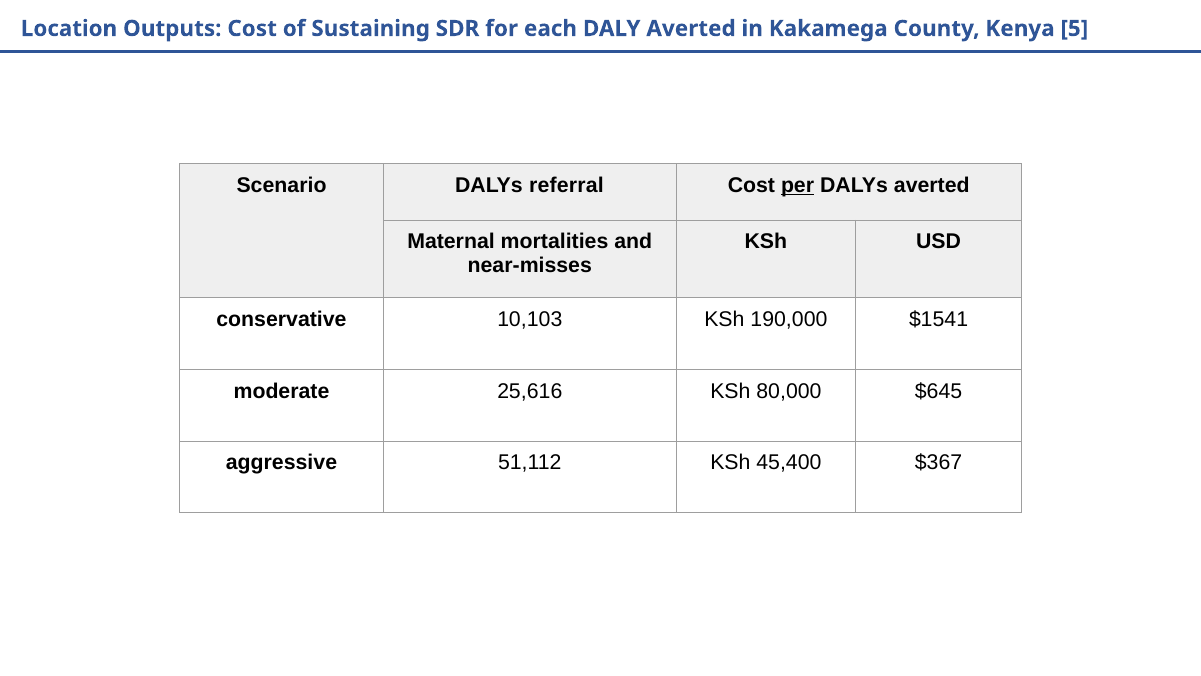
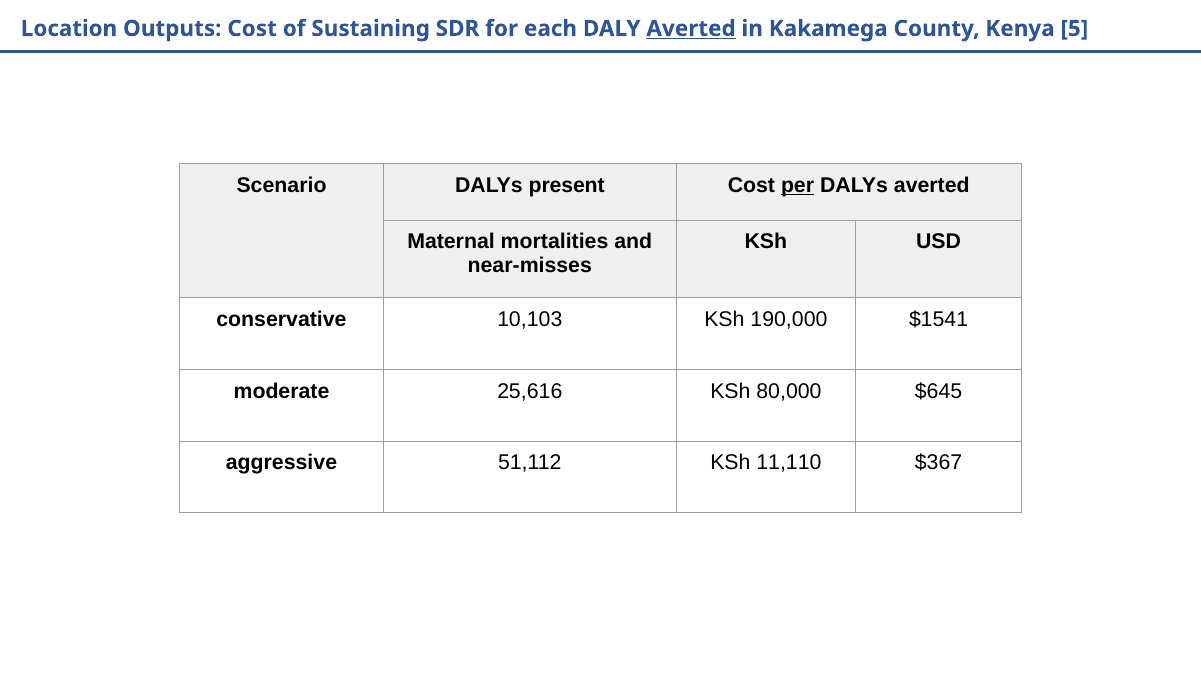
Averted at (691, 29) underline: none -> present
referral: referral -> present
45,400: 45,400 -> 11,110
